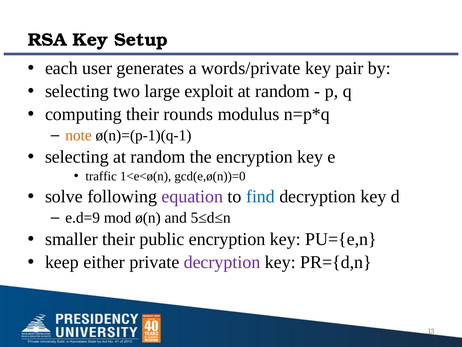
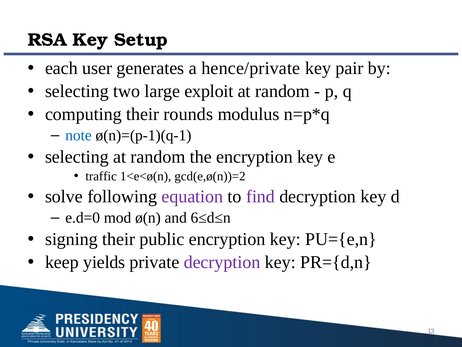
words/private: words/private -> hence/private
note colour: orange -> blue
gcd(e,ø(n))=0: gcd(e,ø(n))=0 -> gcd(e,ø(n))=2
find colour: blue -> purple
e.d=9: e.d=9 -> e.d=0
5≤d≤n: 5≤d≤n -> 6≤d≤n
smaller: smaller -> signing
either: either -> yields
